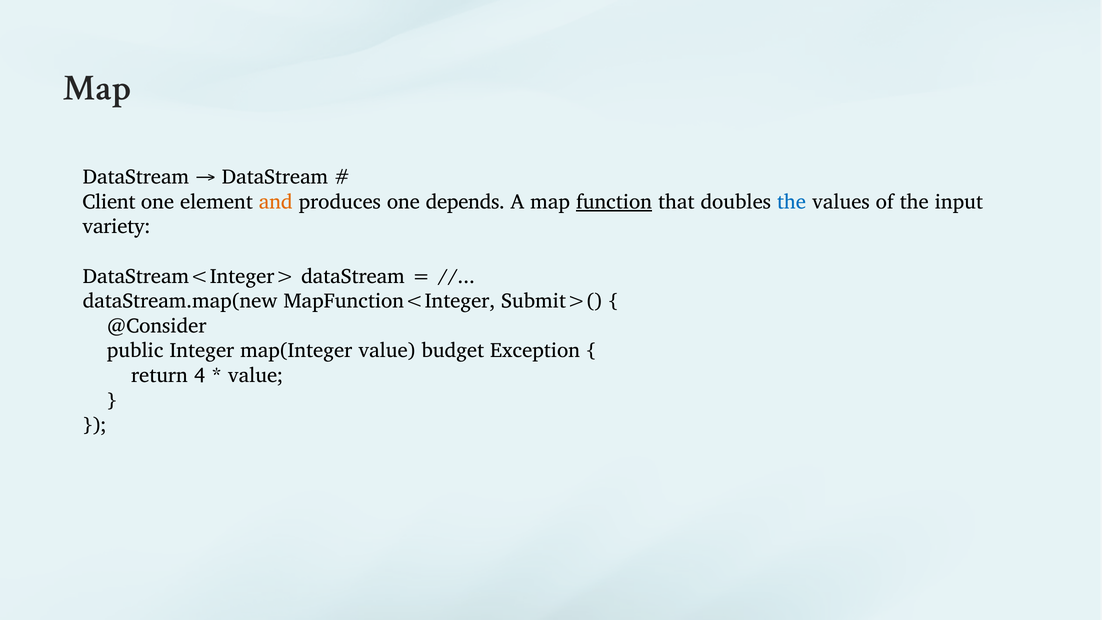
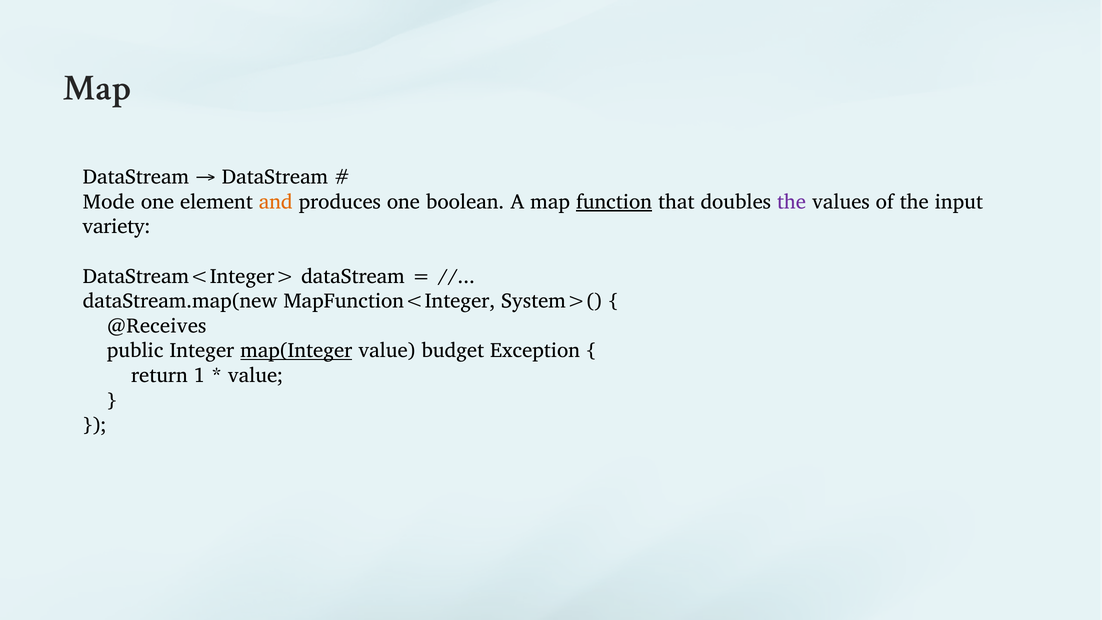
Client: Client -> Mode
depends: depends -> boolean
the at (791, 202) colour: blue -> purple
Submit>(: Submit>( -> System>(
@Consider: @Consider -> @Receives
map(Integer underline: none -> present
4: 4 -> 1
